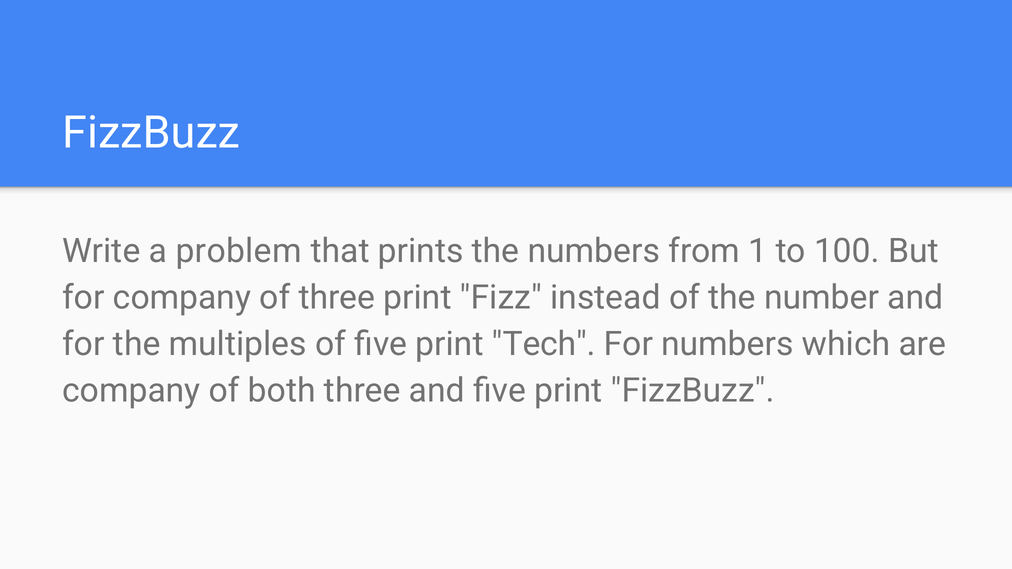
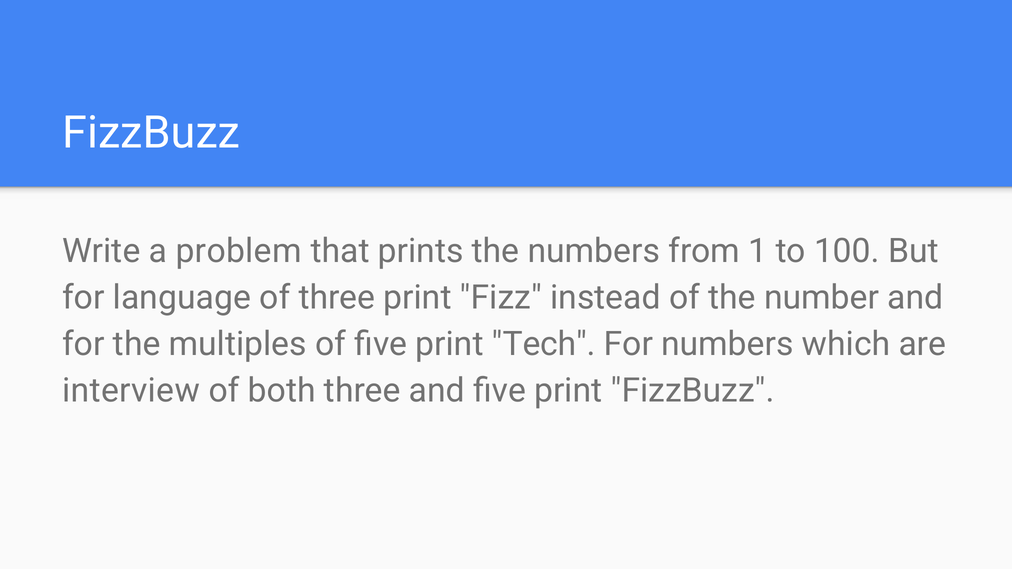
for company: company -> language
company at (131, 391): company -> interview
